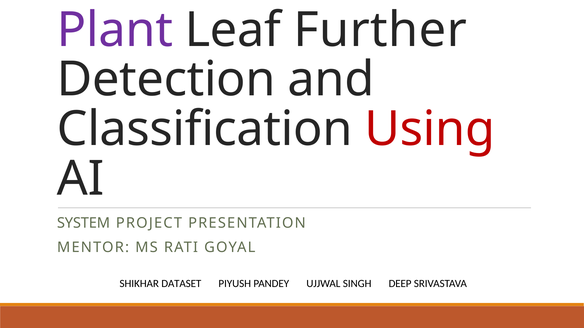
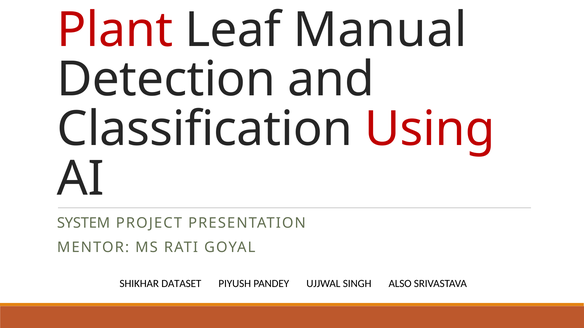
Plant colour: purple -> red
Further: Further -> Manual
DEEP: DEEP -> ALSO
